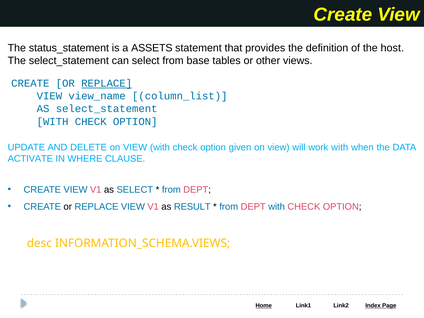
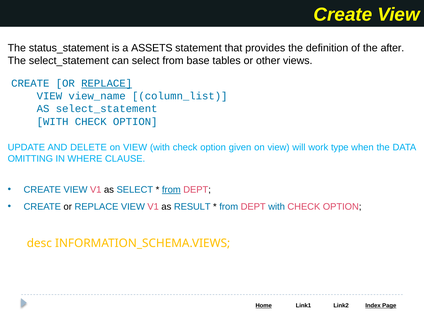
host: host -> after
work with: with -> type
ACTIVATE: ACTIVATE -> OMITTING
from at (171, 190) underline: none -> present
